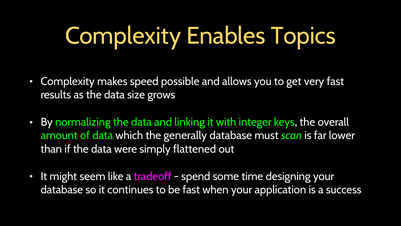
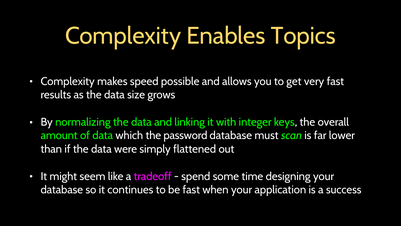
generally: generally -> password
